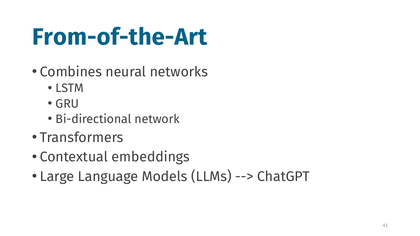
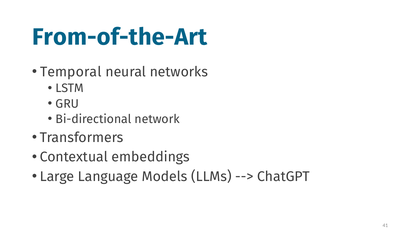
Combines: Combines -> Temporal
